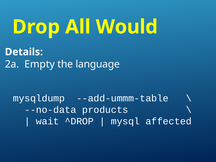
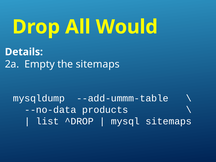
the language: language -> sitemaps
wait: wait -> list
mysql affected: affected -> sitemaps
